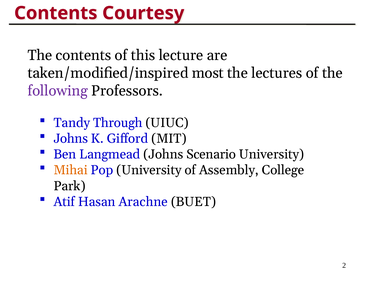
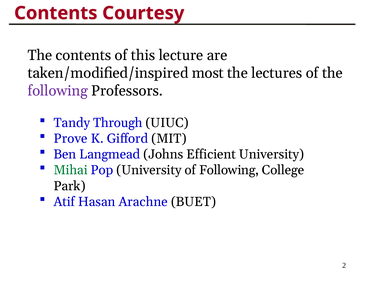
Johns at (71, 138): Johns -> Prove
Scenario: Scenario -> Efficient
Mihai colour: orange -> green
of Assembly: Assembly -> Following
